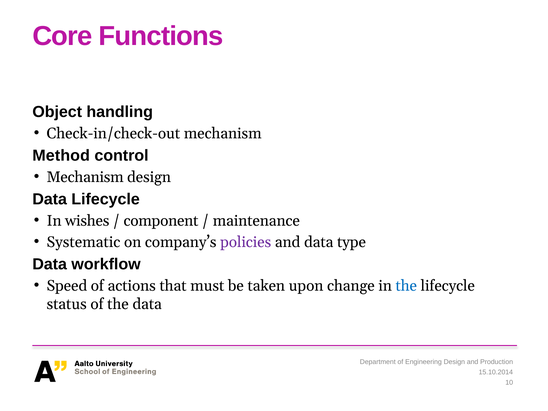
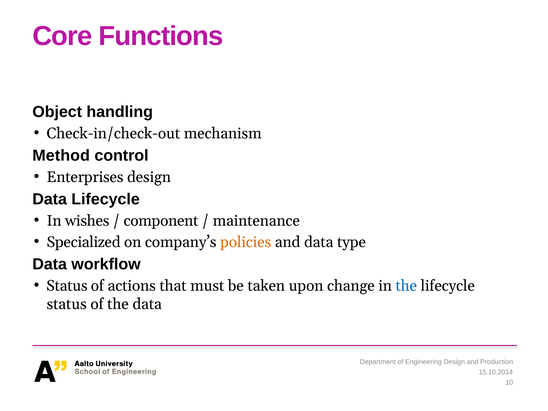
Mechanism at (85, 177): Mechanism -> Enterprises
Systematic: Systematic -> Specialized
policies colour: purple -> orange
Speed at (67, 286): Speed -> Status
